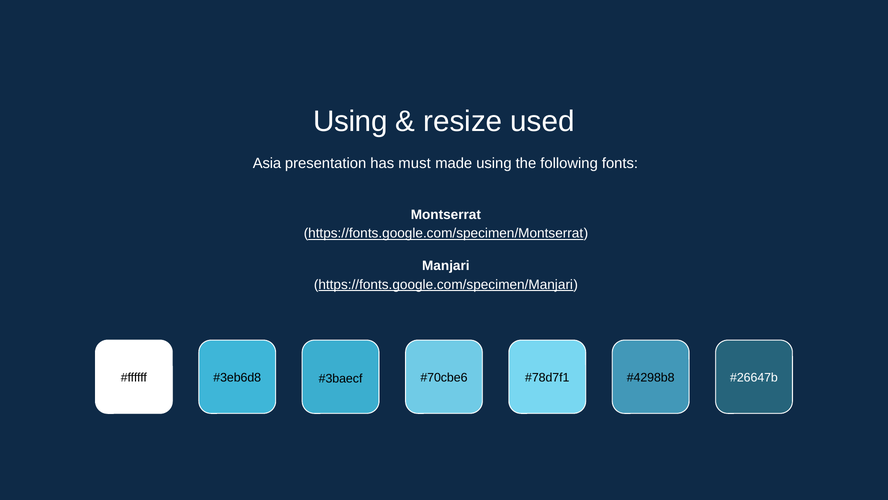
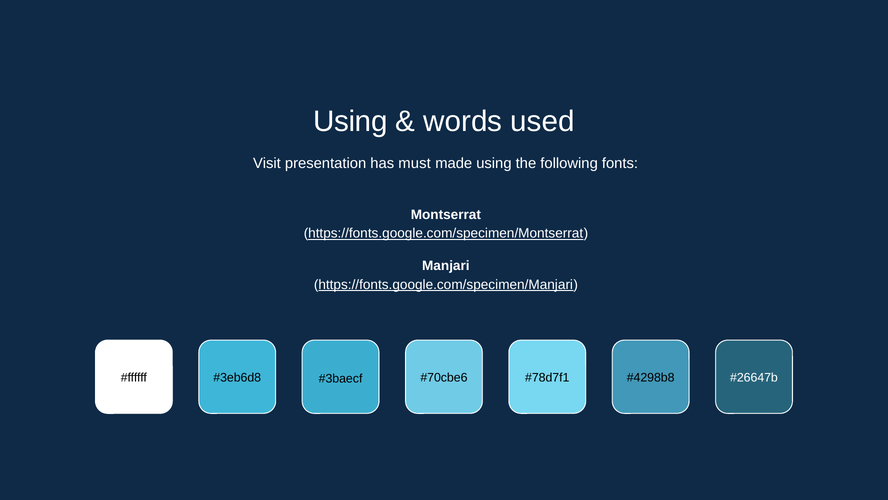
resize: resize -> words
Asia: Asia -> Visit
